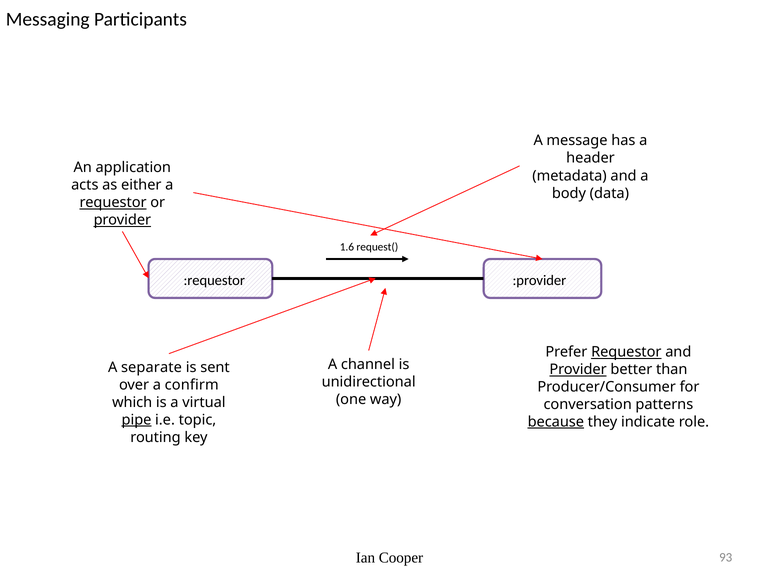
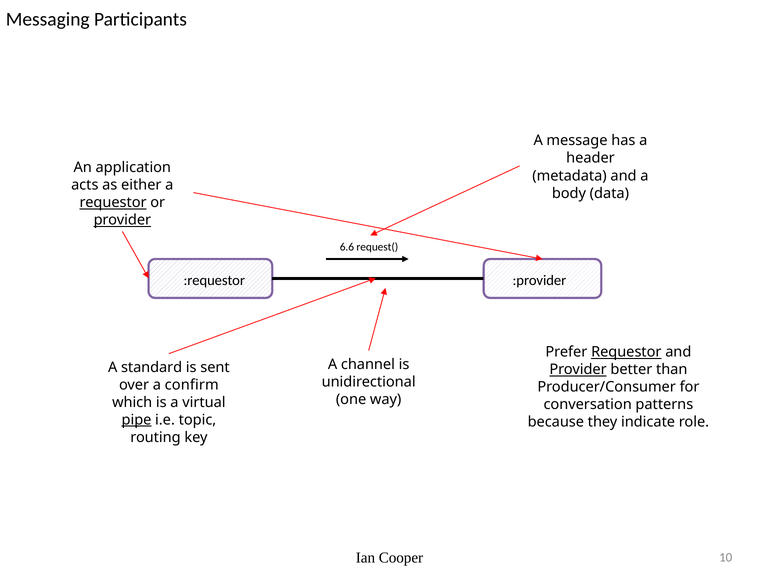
1.6: 1.6 -> 6.6
separate: separate -> standard
because underline: present -> none
93: 93 -> 10
